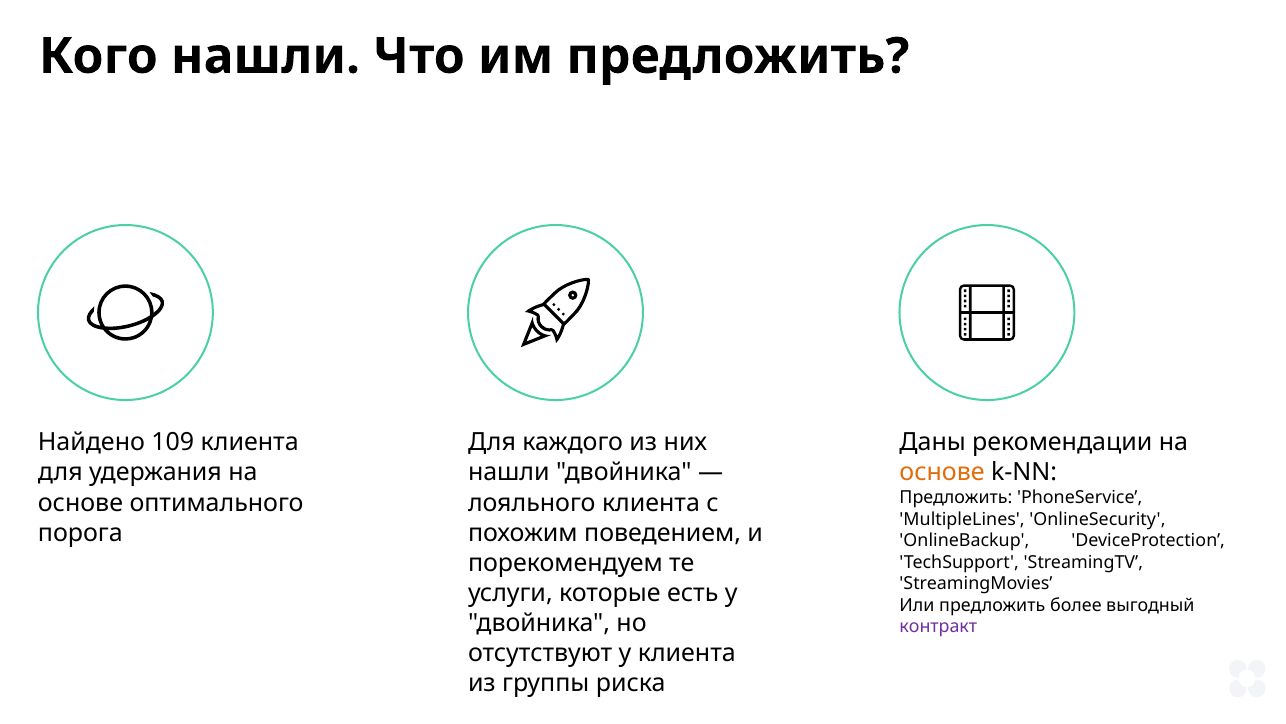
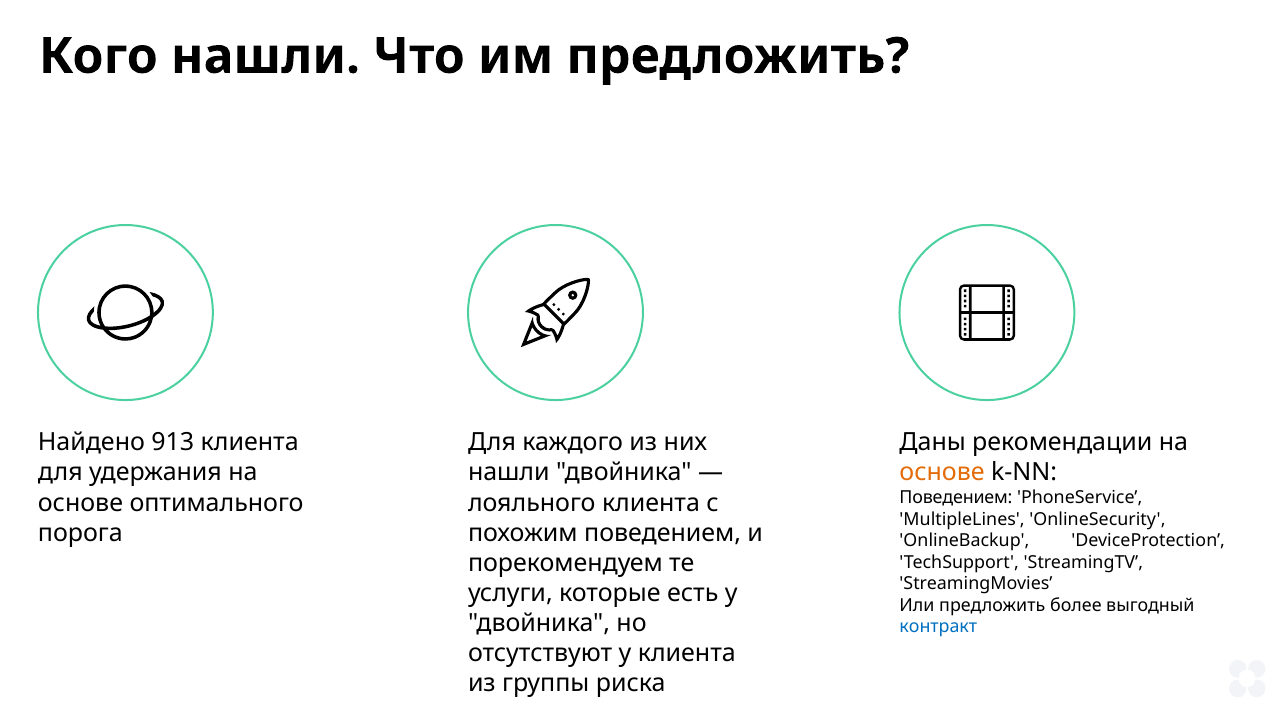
109: 109 -> 913
Предложить at (956, 498): Предложить -> Поведением
контракт colour: purple -> blue
